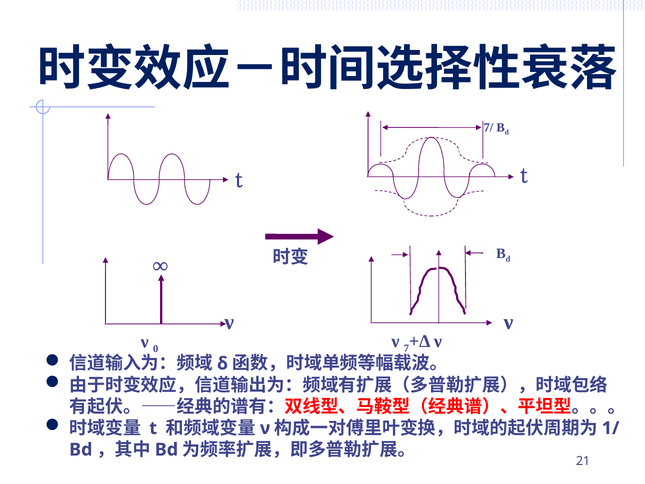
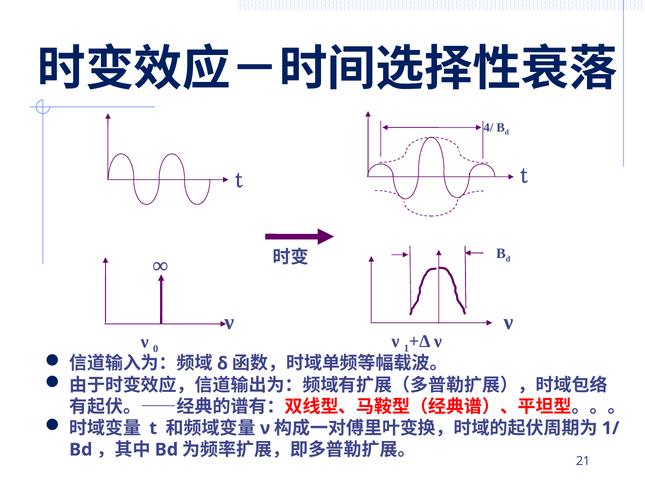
7/: 7/ -> 4/
7: 7 -> 1
